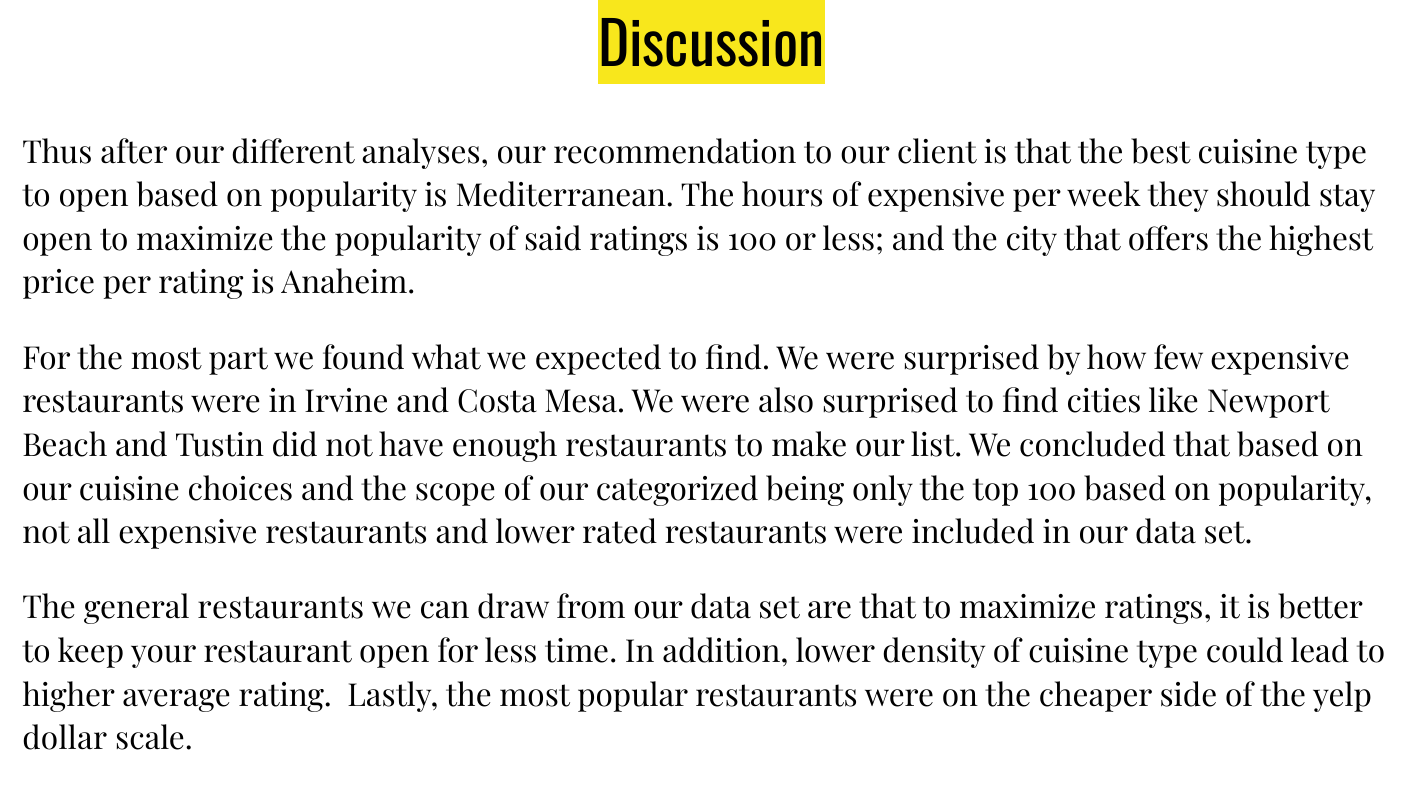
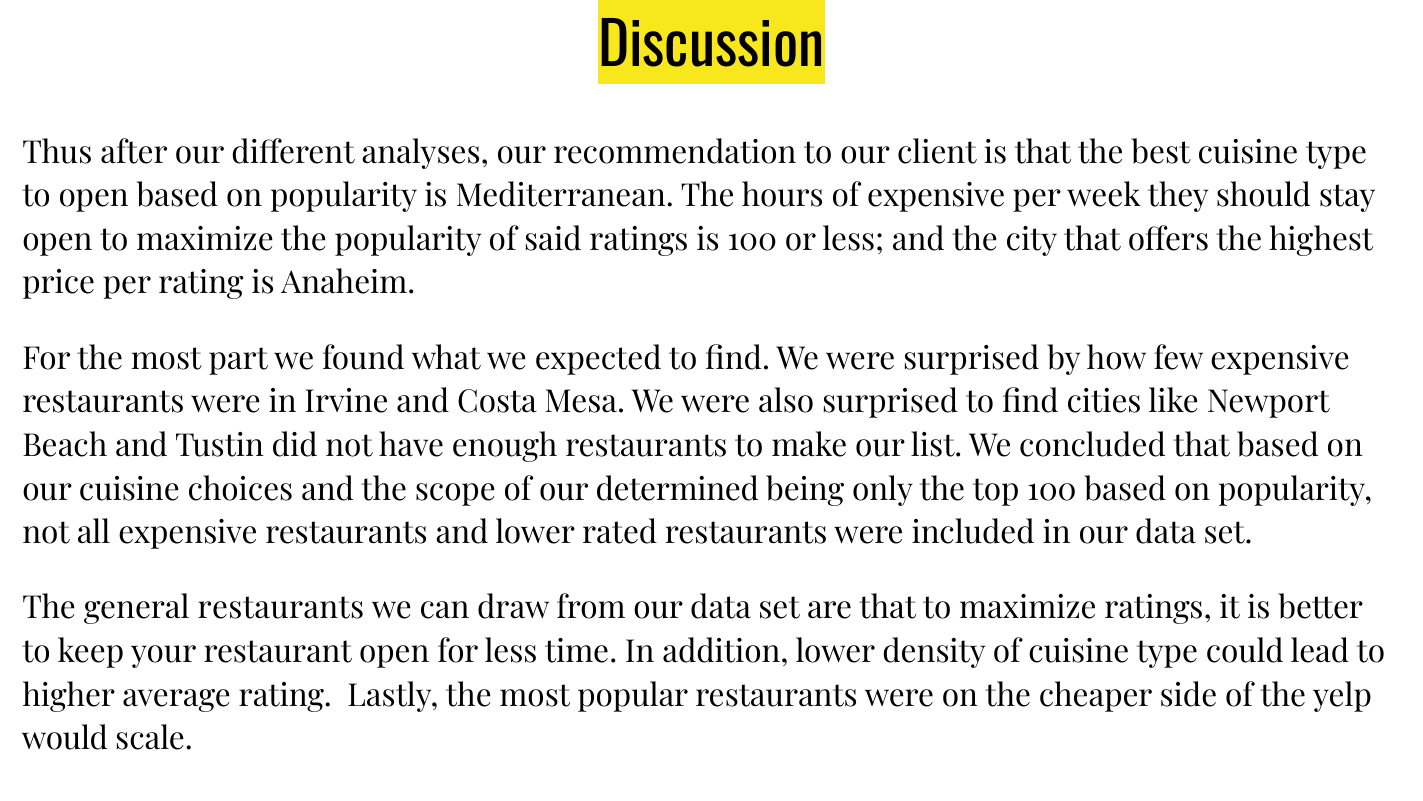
categorized: categorized -> determined
dollar: dollar -> would
